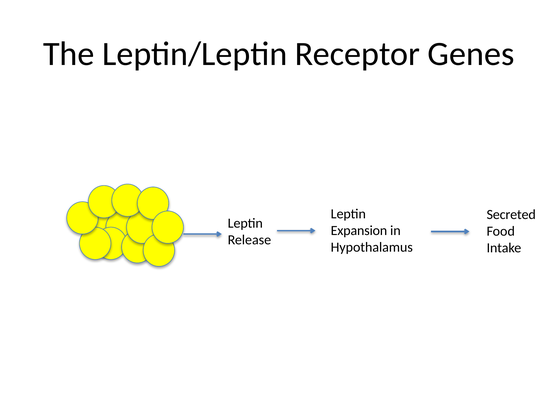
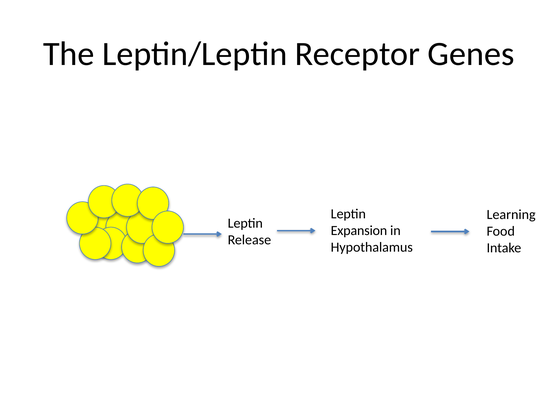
Secreted: Secreted -> Learning
